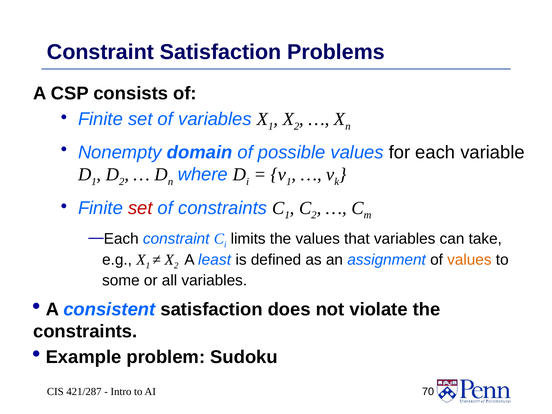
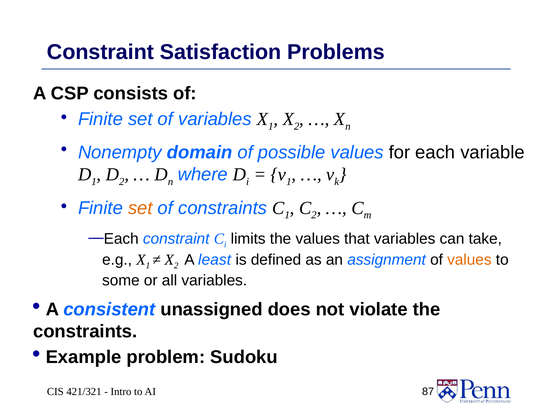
set at (140, 208) colour: red -> orange
consistent satisfaction: satisfaction -> unassigned
421/287: 421/287 -> 421/321
70: 70 -> 87
